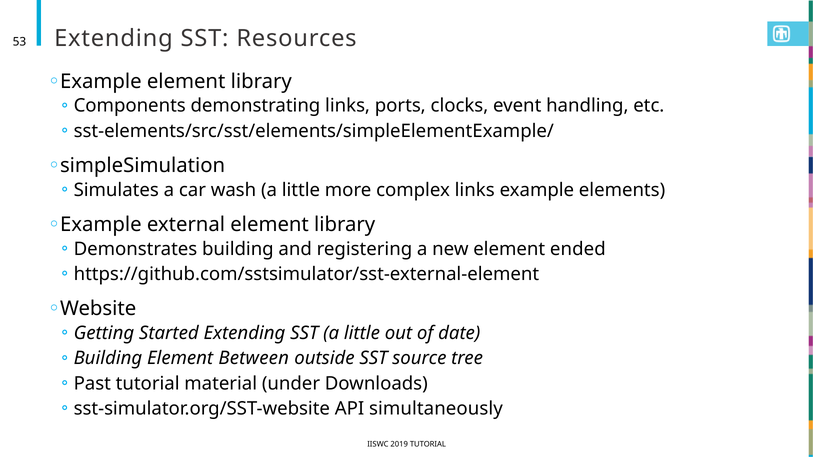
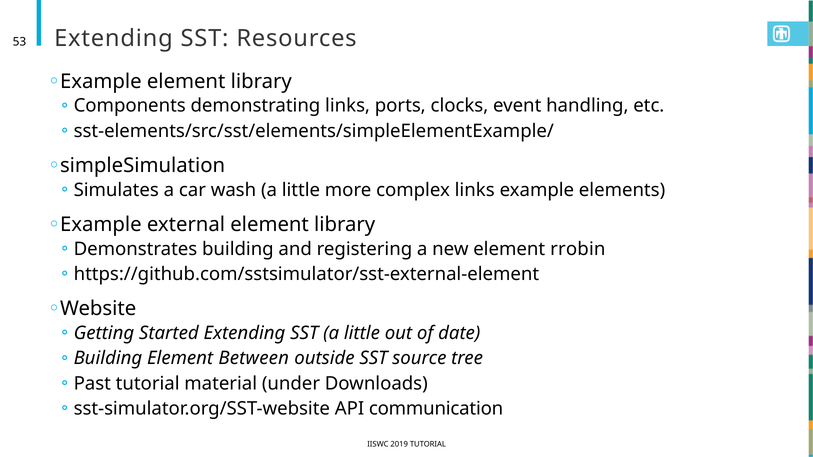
ended: ended -> rrobin
simultaneously: simultaneously -> communication
